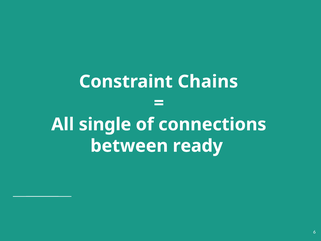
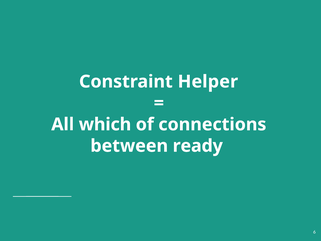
Chains: Chains -> Helper
single: single -> which
